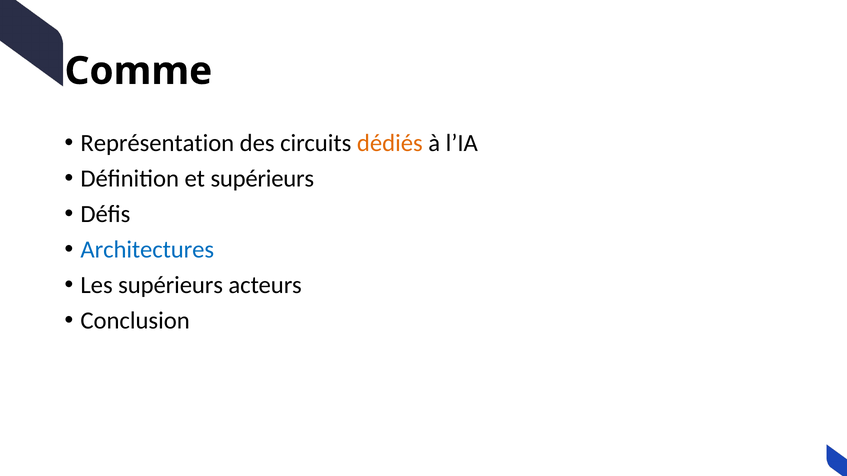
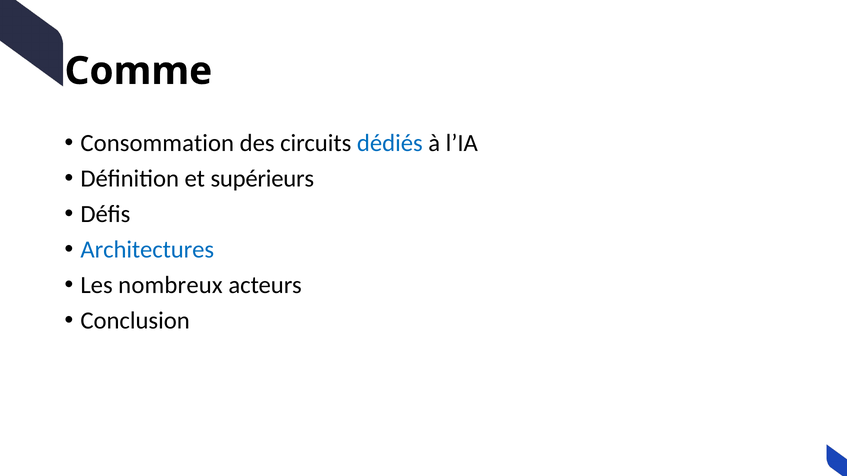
Représentation: Représentation -> Consommation
dédiés colour: orange -> blue
Les supérieurs: supérieurs -> nombreux
